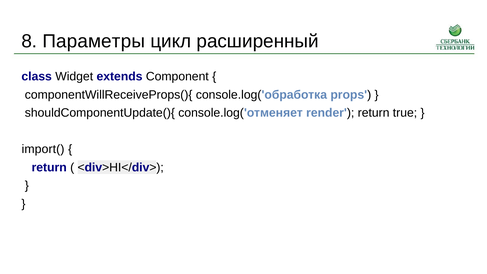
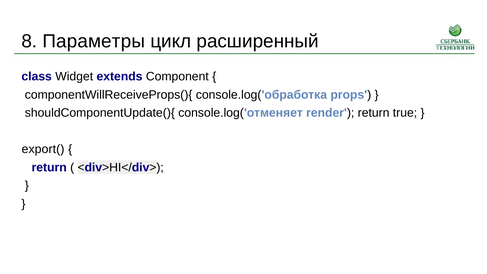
import(: import( -> export(
